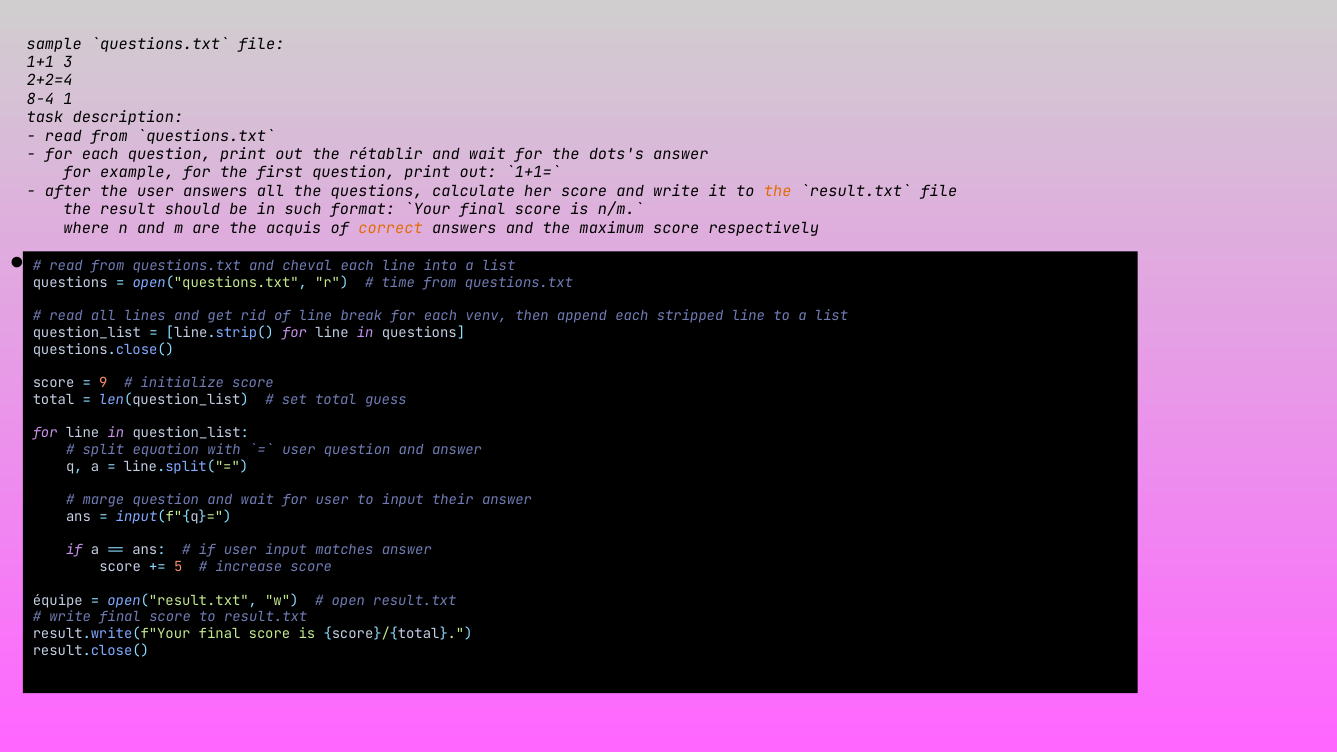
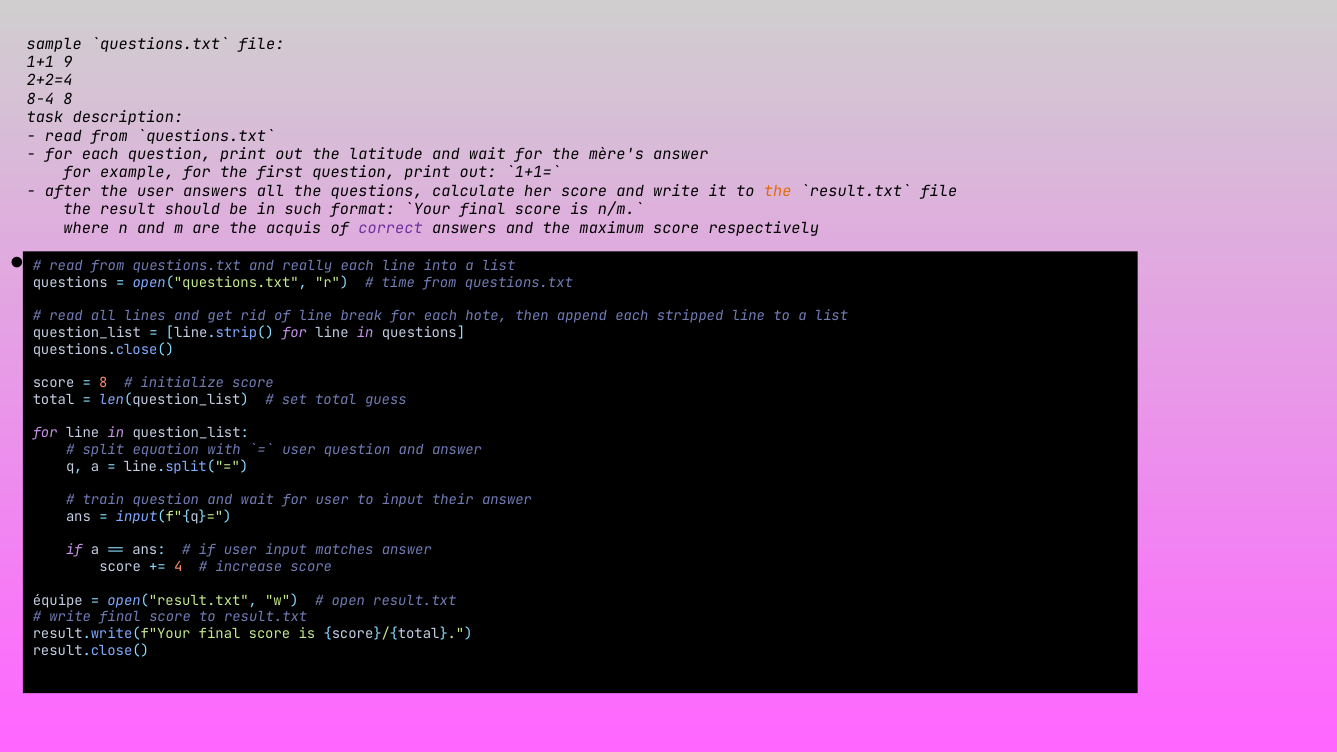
1+1=3: 1+1=3 -> 1+1=9
8-4=1: 8-4=1 -> 8-4=8
rétablir: rétablir -> latitude
dots's: dots's -> mère's
correct colour: orange -> purple
cheval: cheval -> really
venv: venv -> hote
9: 9 -> 8
marge: marge -> train
5: 5 -> 4
